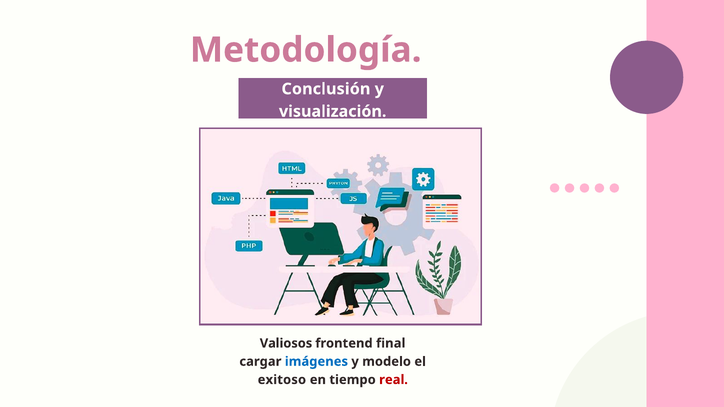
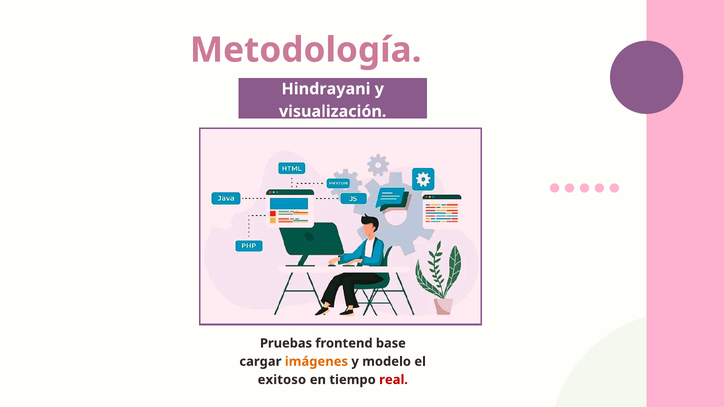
Conclusión: Conclusión -> Hindrayani
Valiosos: Valiosos -> Pruebas
final: final -> base
imágenes colour: blue -> orange
